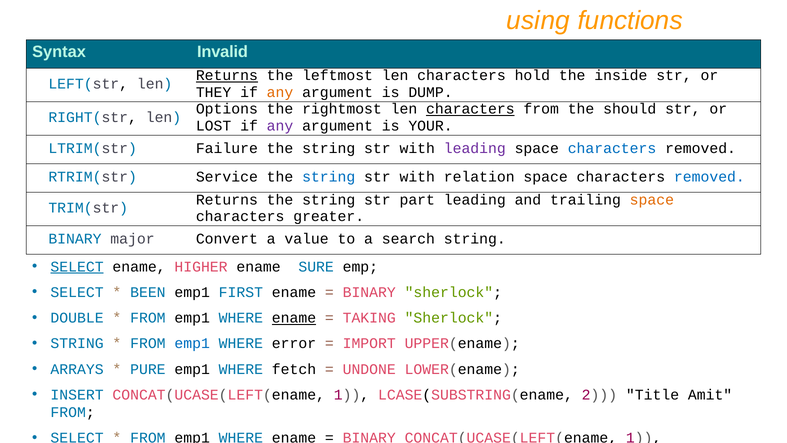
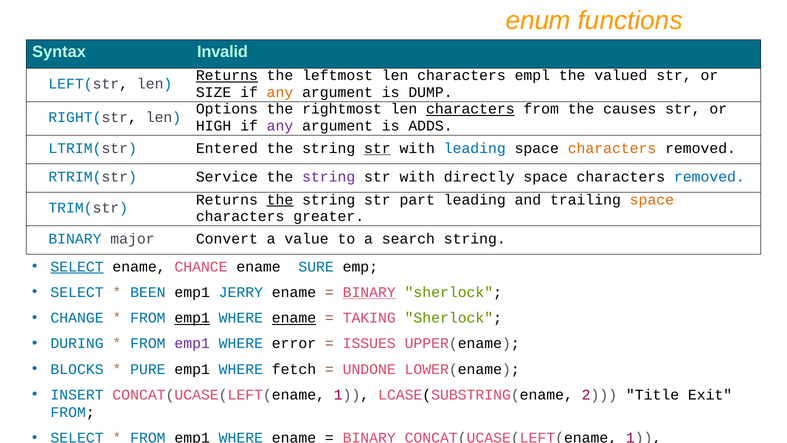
using: using -> enum
hold: hold -> empl
inside: inside -> valued
THEY: THEY -> SIZE
should: should -> causes
LOST: LOST -> HIGH
YOUR: YOUR -> ADDS
Failure: Failure -> Entered
str at (377, 148) underline: none -> present
leading at (475, 148) colour: purple -> blue
characters at (612, 148) colour: blue -> orange
string at (329, 177) colour: blue -> purple
relation: relation -> directly
the at (280, 200) underline: none -> present
HIGHER: HIGHER -> CHANCE
FIRST: FIRST -> JERRY
BINARY at (369, 292) underline: none -> present
DOUBLE: DOUBLE -> CHANGE
emp1 at (192, 318) underline: none -> present
STRING at (77, 343): STRING -> DURING
emp1 at (192, 343) colour: blue -> purple
IMPORT: IMPORT -> ISSUES
ARRAYS: ARRAYS -> BLOCKS
Amit: Amit -> Exit
